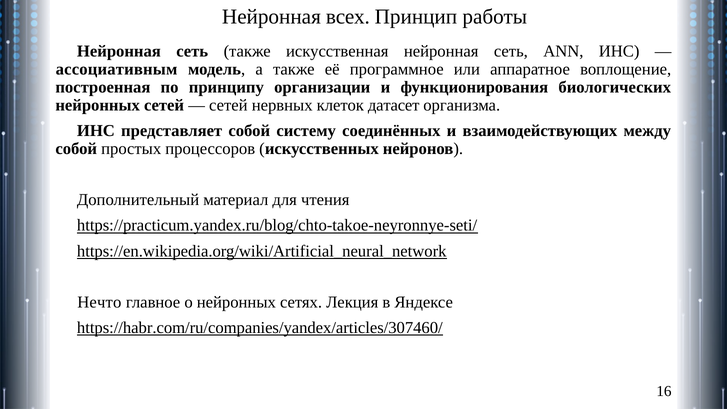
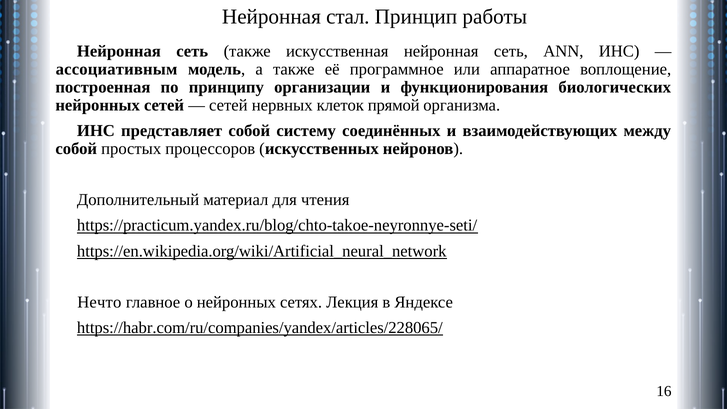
всех: всех -> стал
датасет: датасет -> прямой
https://habr.com/ru/companies/yandex/articles/307460/: https://habr.com/ru/companies/yandex/articles/307460/ -> https://habr.com/ru/companies/yandex/articles/228065/
